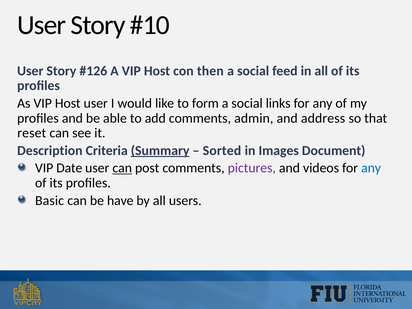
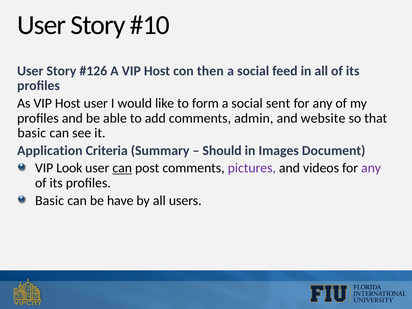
links: links -> sent
address: address -> website
reset at (32, 133): reset -> basic
Description: Description -> Application
Summary underline: present -> none
Sorted: Sorted -> Should
Date: Date -> Look
any at (371, 168) colour: blue -> purple
